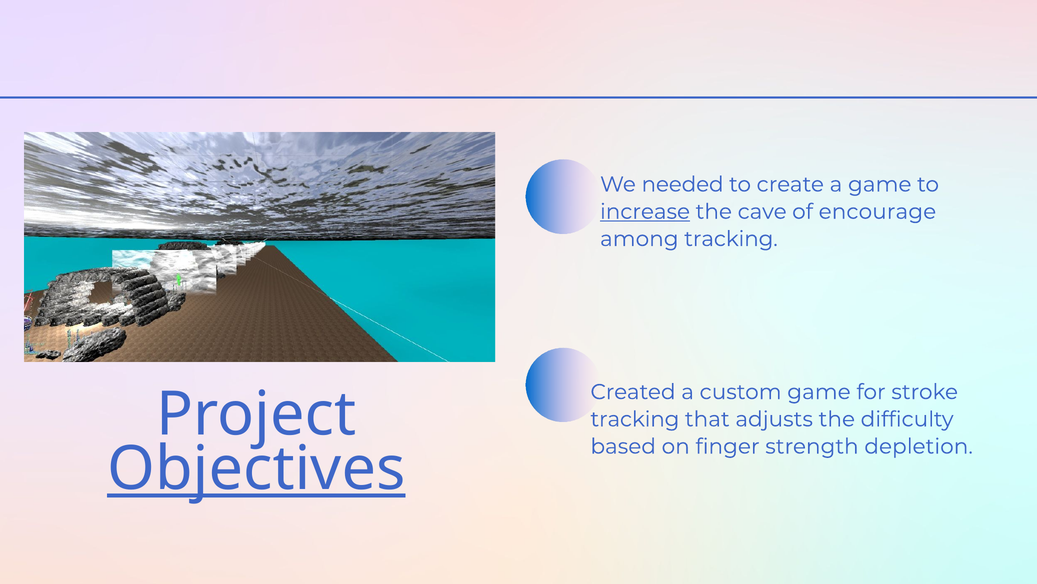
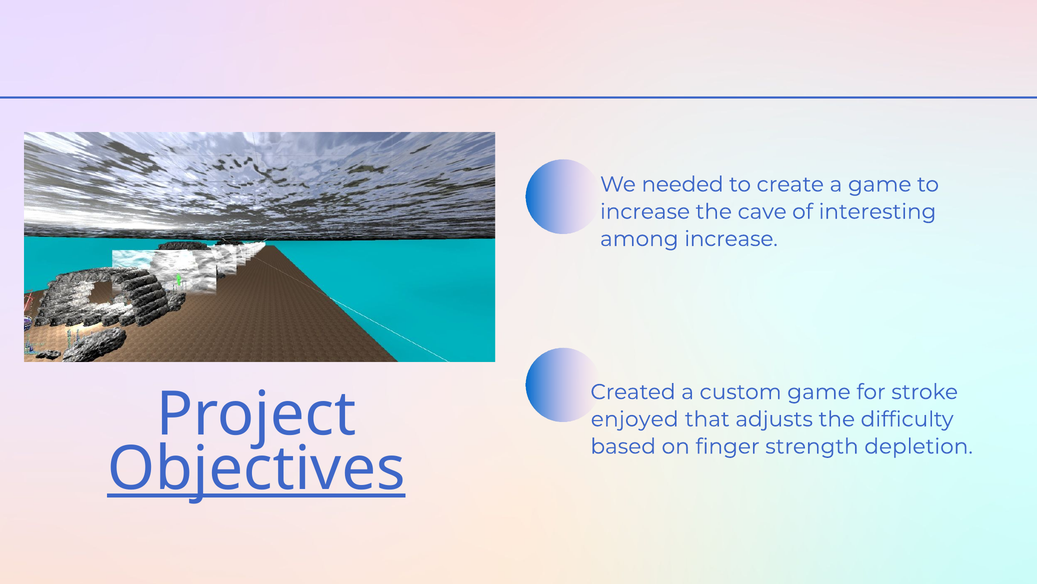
increase at (645, 211) underline: present -> none
encourage: encourage -> interesting
among tracking: tracking -> increase
tracking at (635, 419): tracking -> enjoyed
